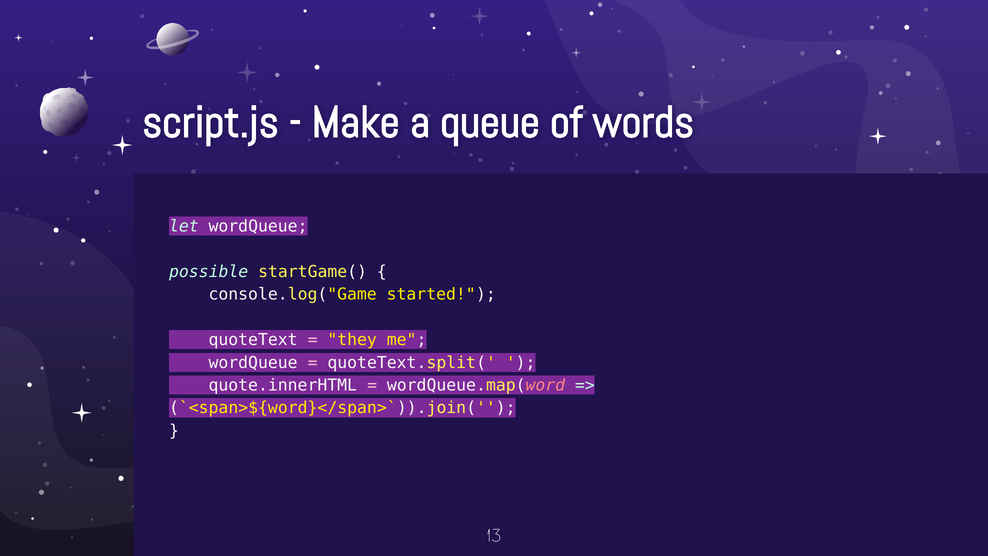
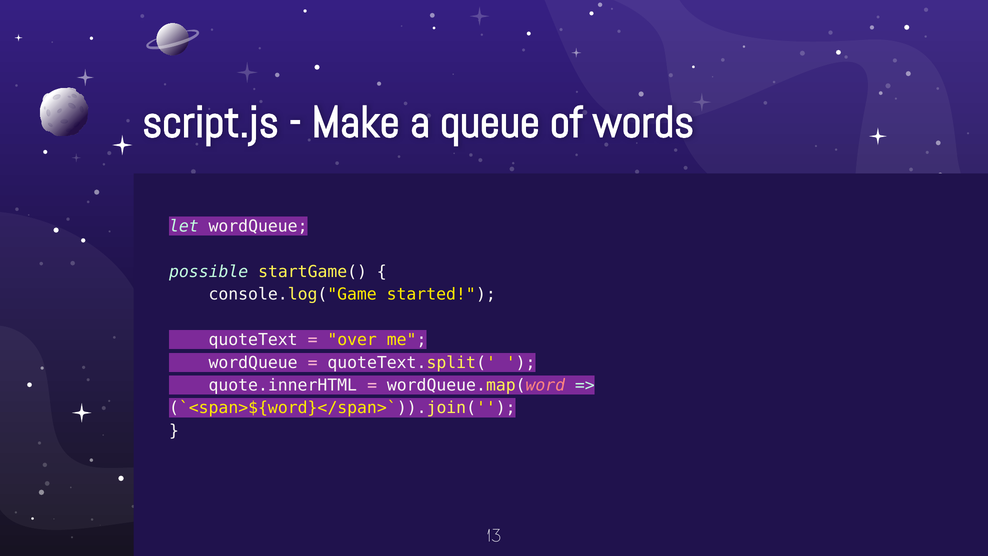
they: they -> over
